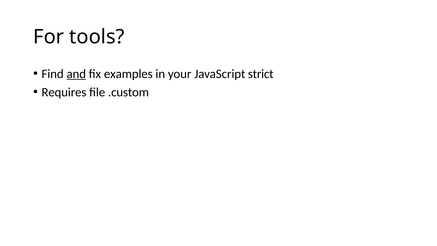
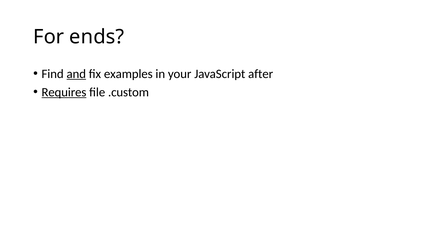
tools: tools -> ends
strict: strict -> after
Requires underline: none -> present
